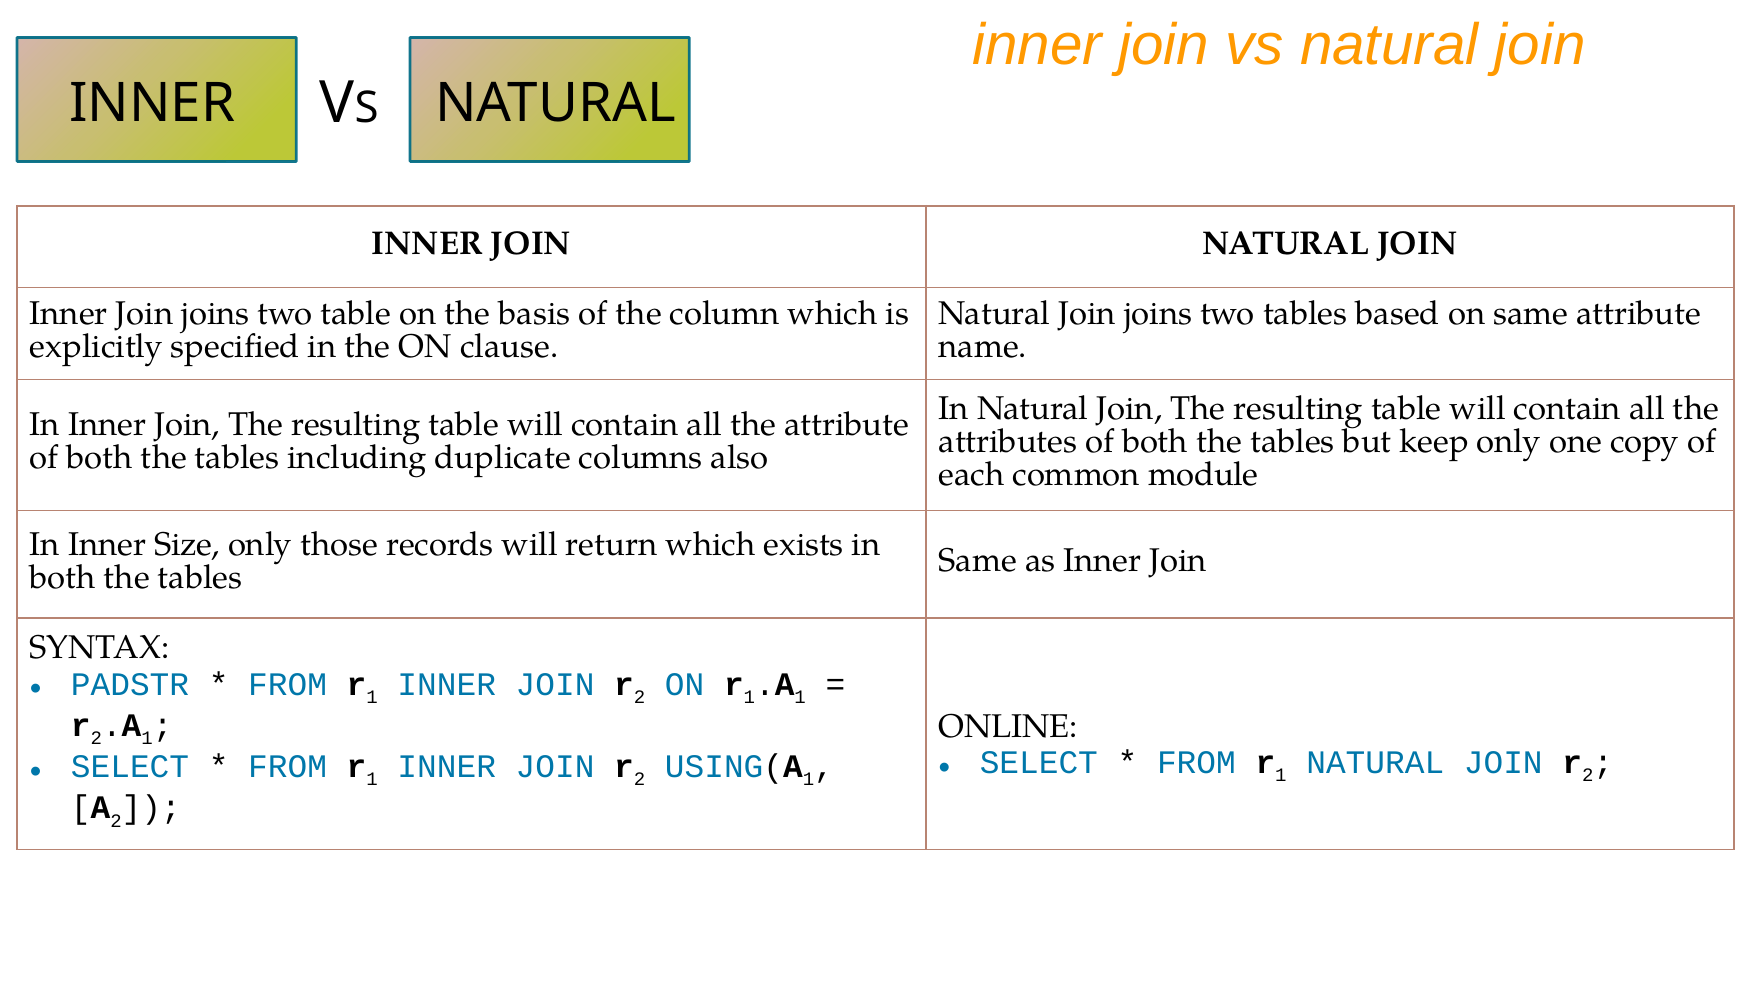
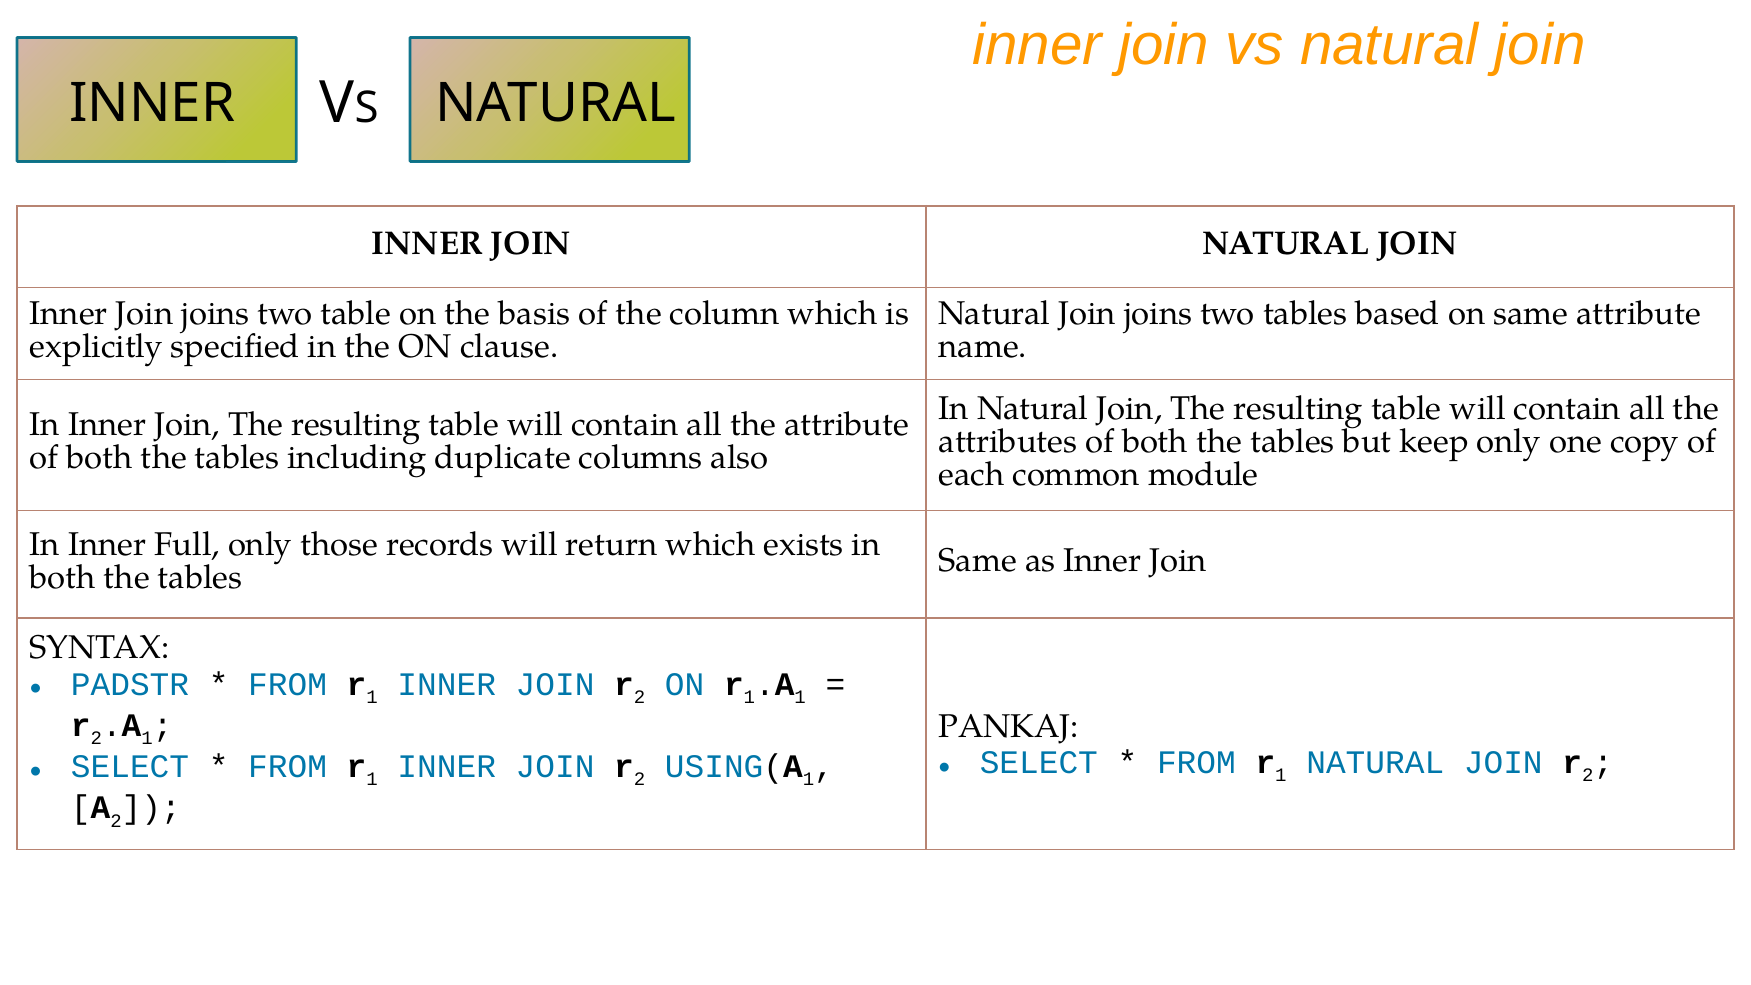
Size: Size -> Full
ONLINE: ONLINE -> PANKAJ
